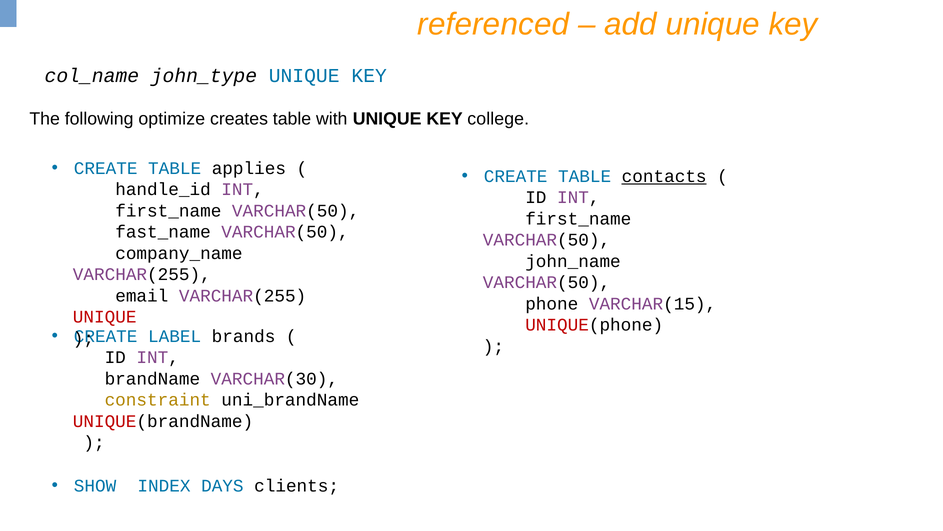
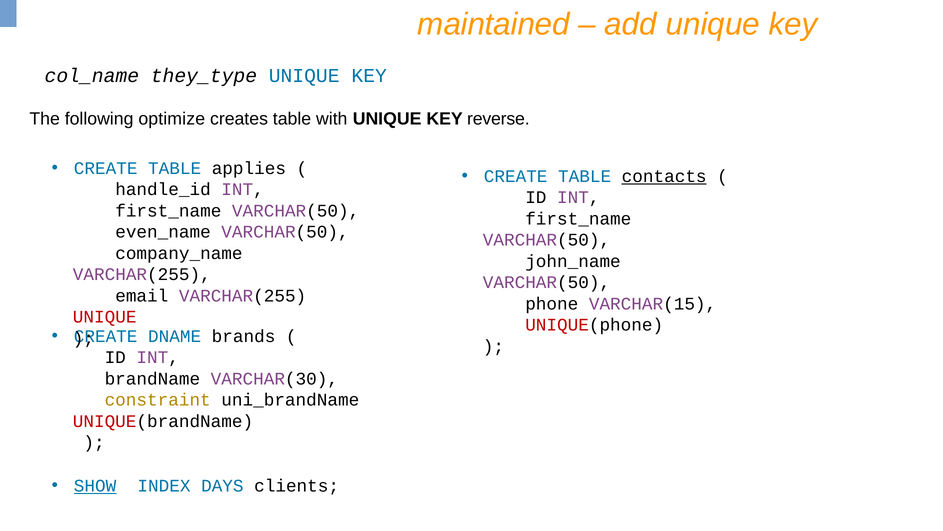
referenced: referenced -> maintained
john_type: john_type -> they_type
college: college -> reverse
fast_name: fast_name -> even_name
LABEL: LABEL -> DNAME
SHOW underline: none -> present
